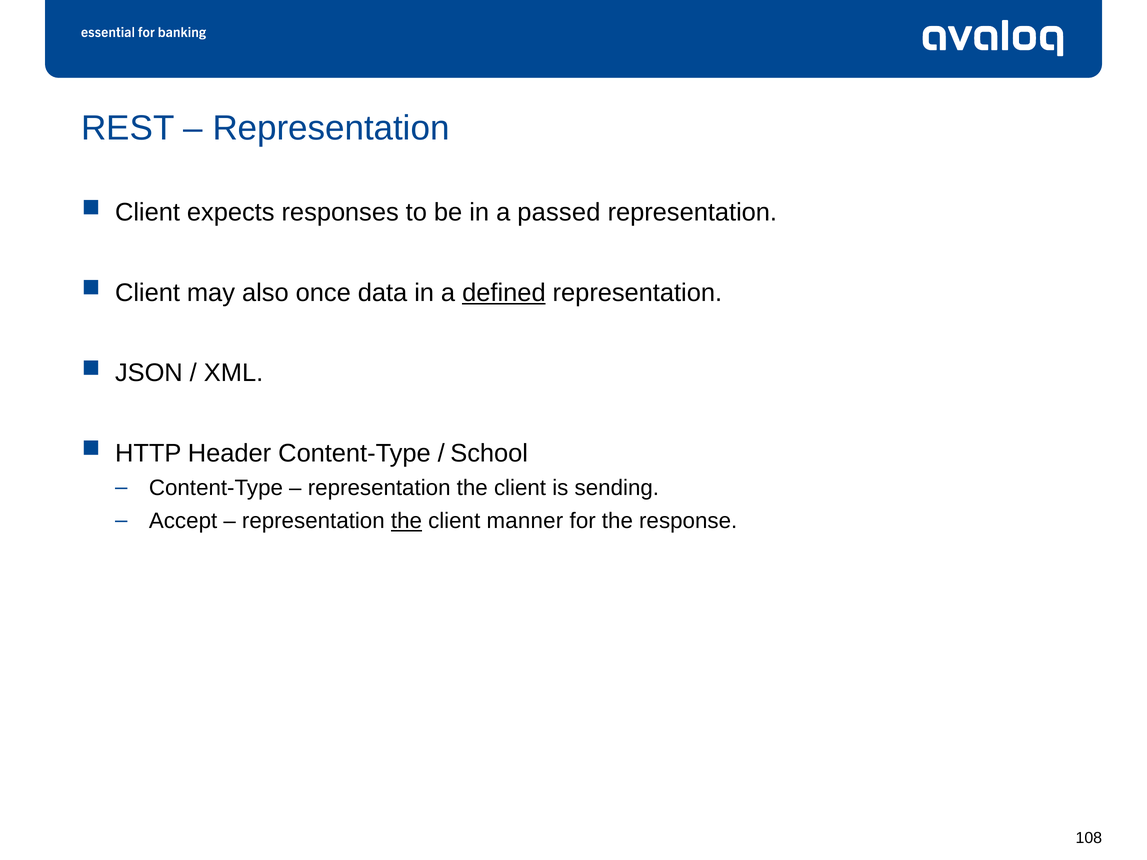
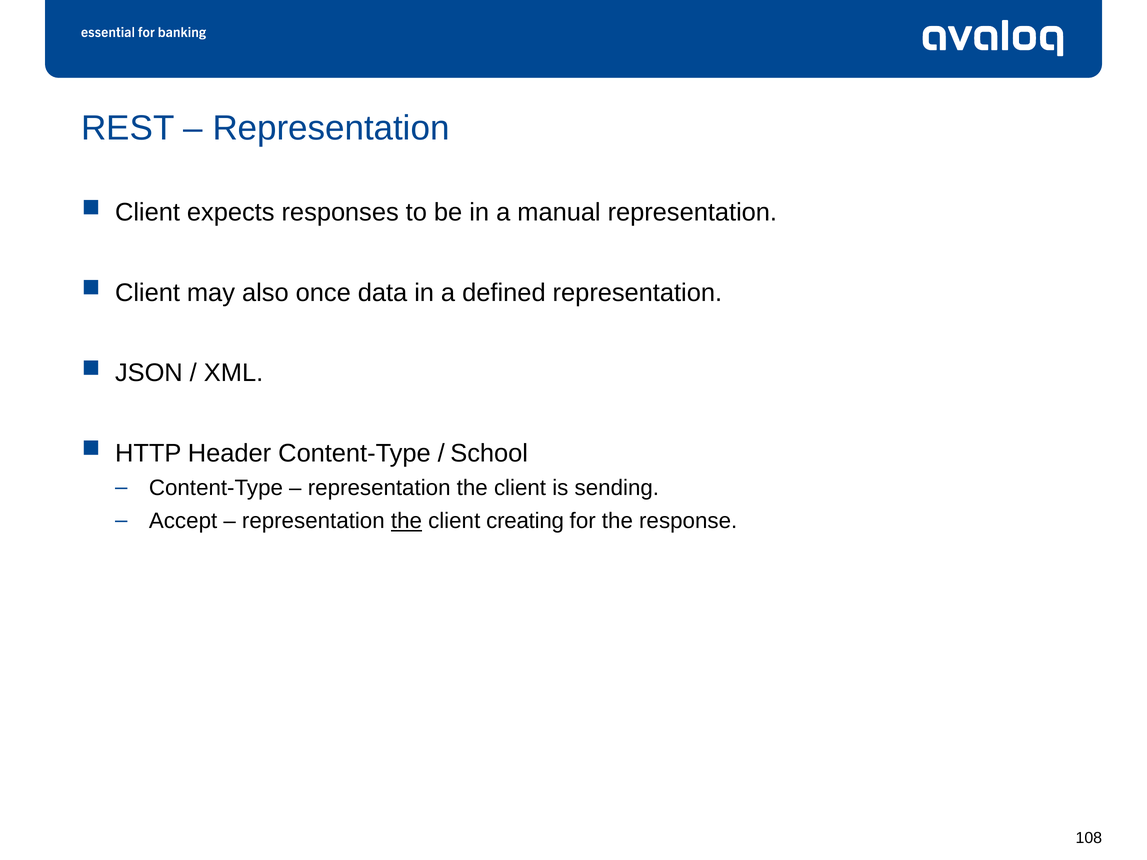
passed: passed -> manual
defined underline: present -> none
manner: manner -> creating
